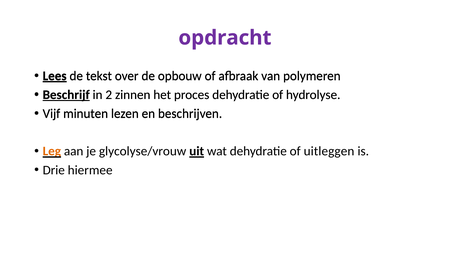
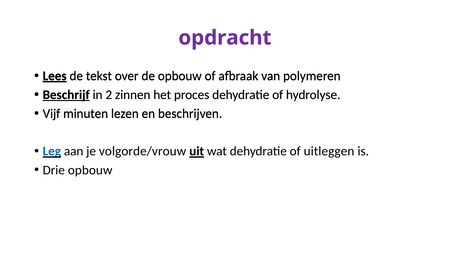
Leg colour: orange -> blue
glycolyse/vrouw: glycolyse/vrouw -> volgorde/vrouw
Drie hiermee: hiermee -> opbouw
